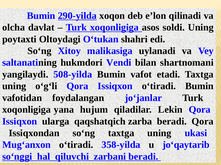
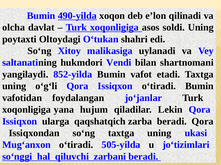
290-yilda: 290-yilda -> 490-yilda
508-yilda: 508-yilda -> 852-yilda
358-yilda: 358-yilda -> 505-yilda
jo‘qaytarib: jo‘qaytarib -> jo‘tizimlari
